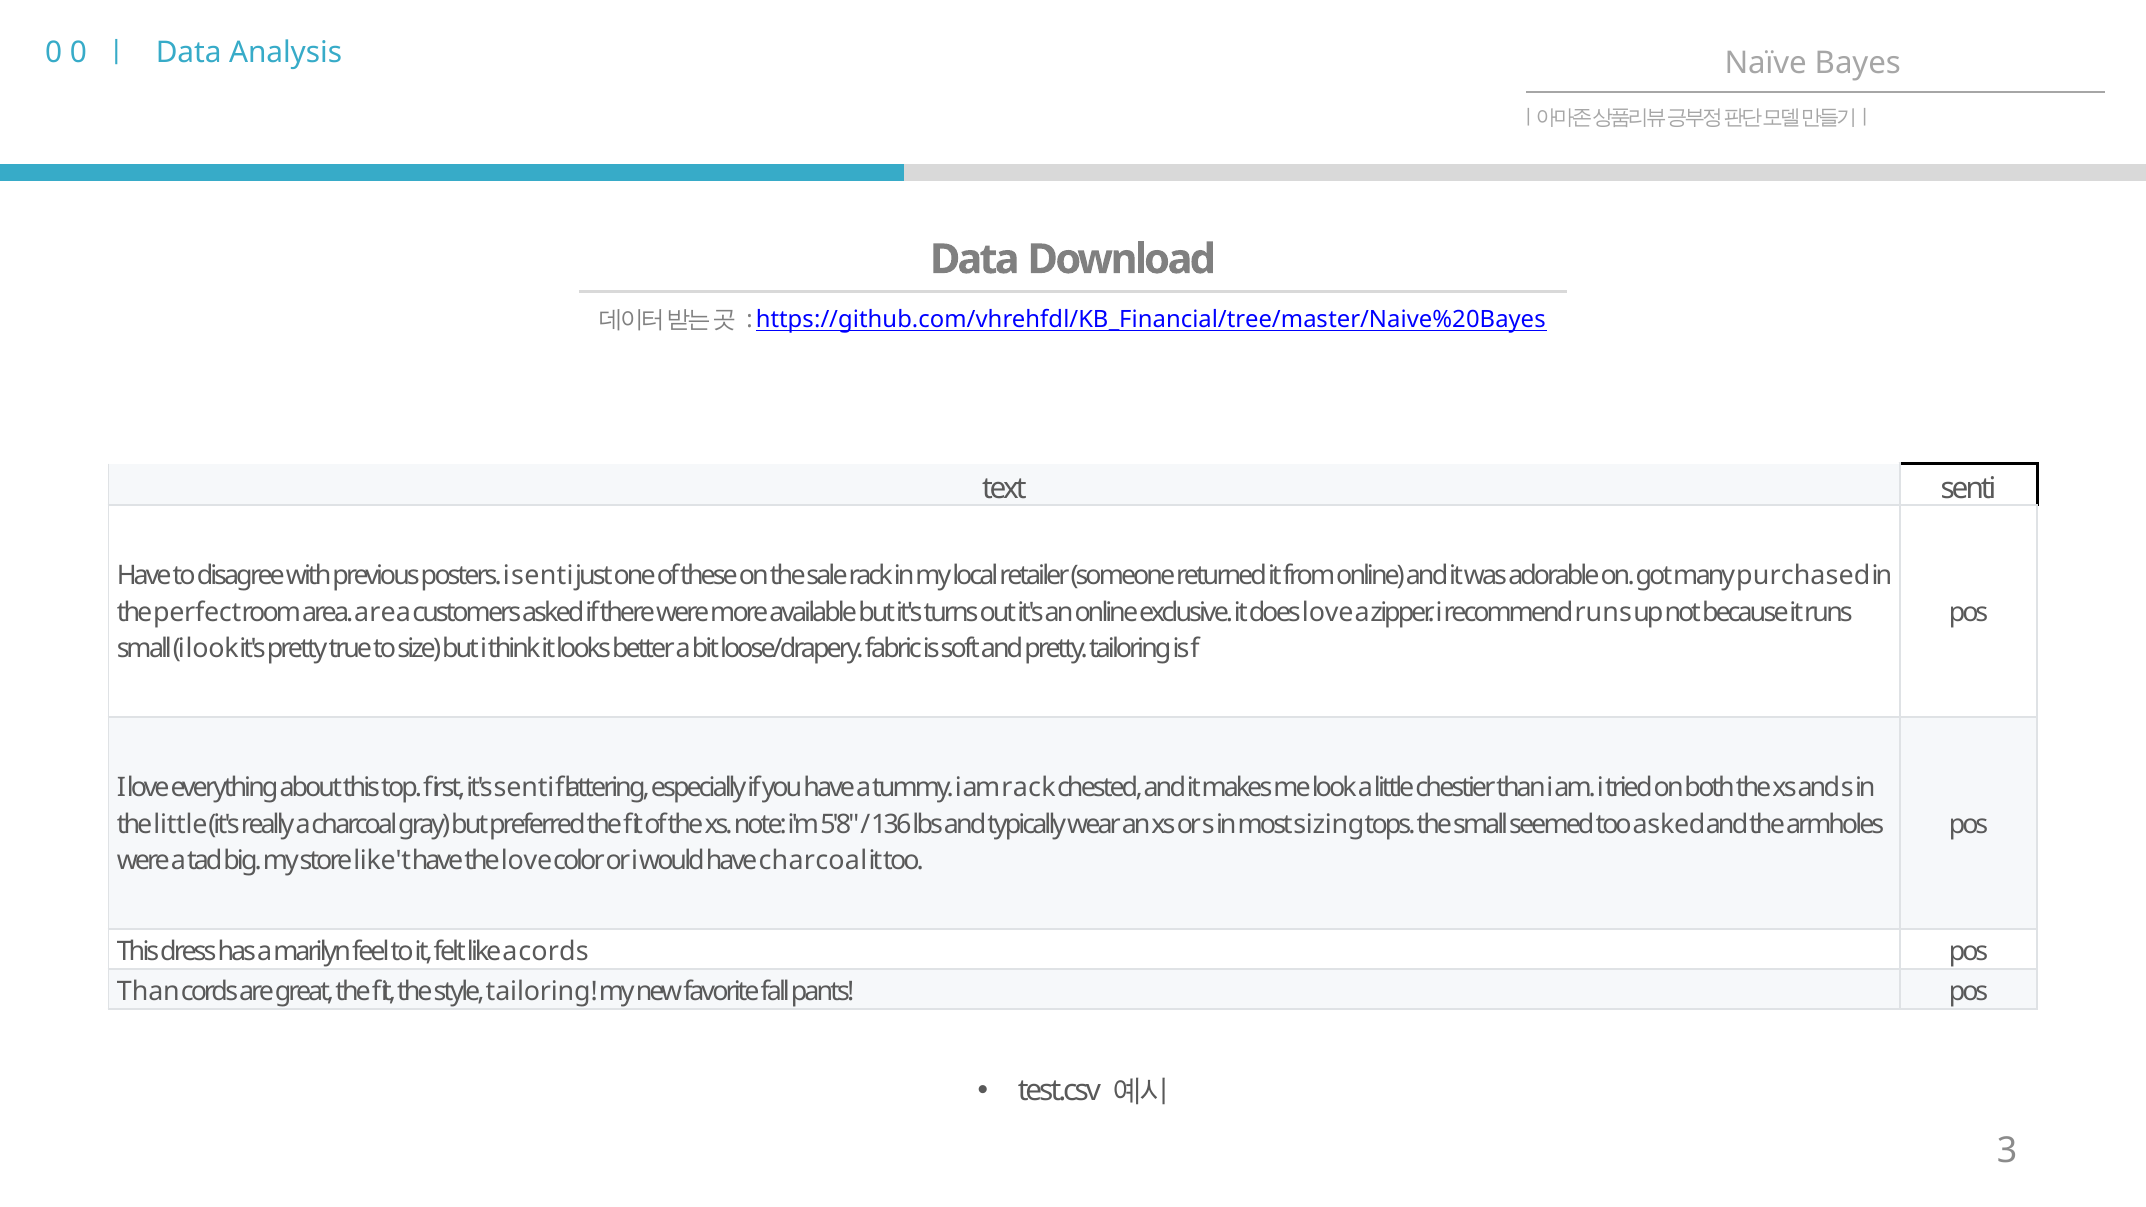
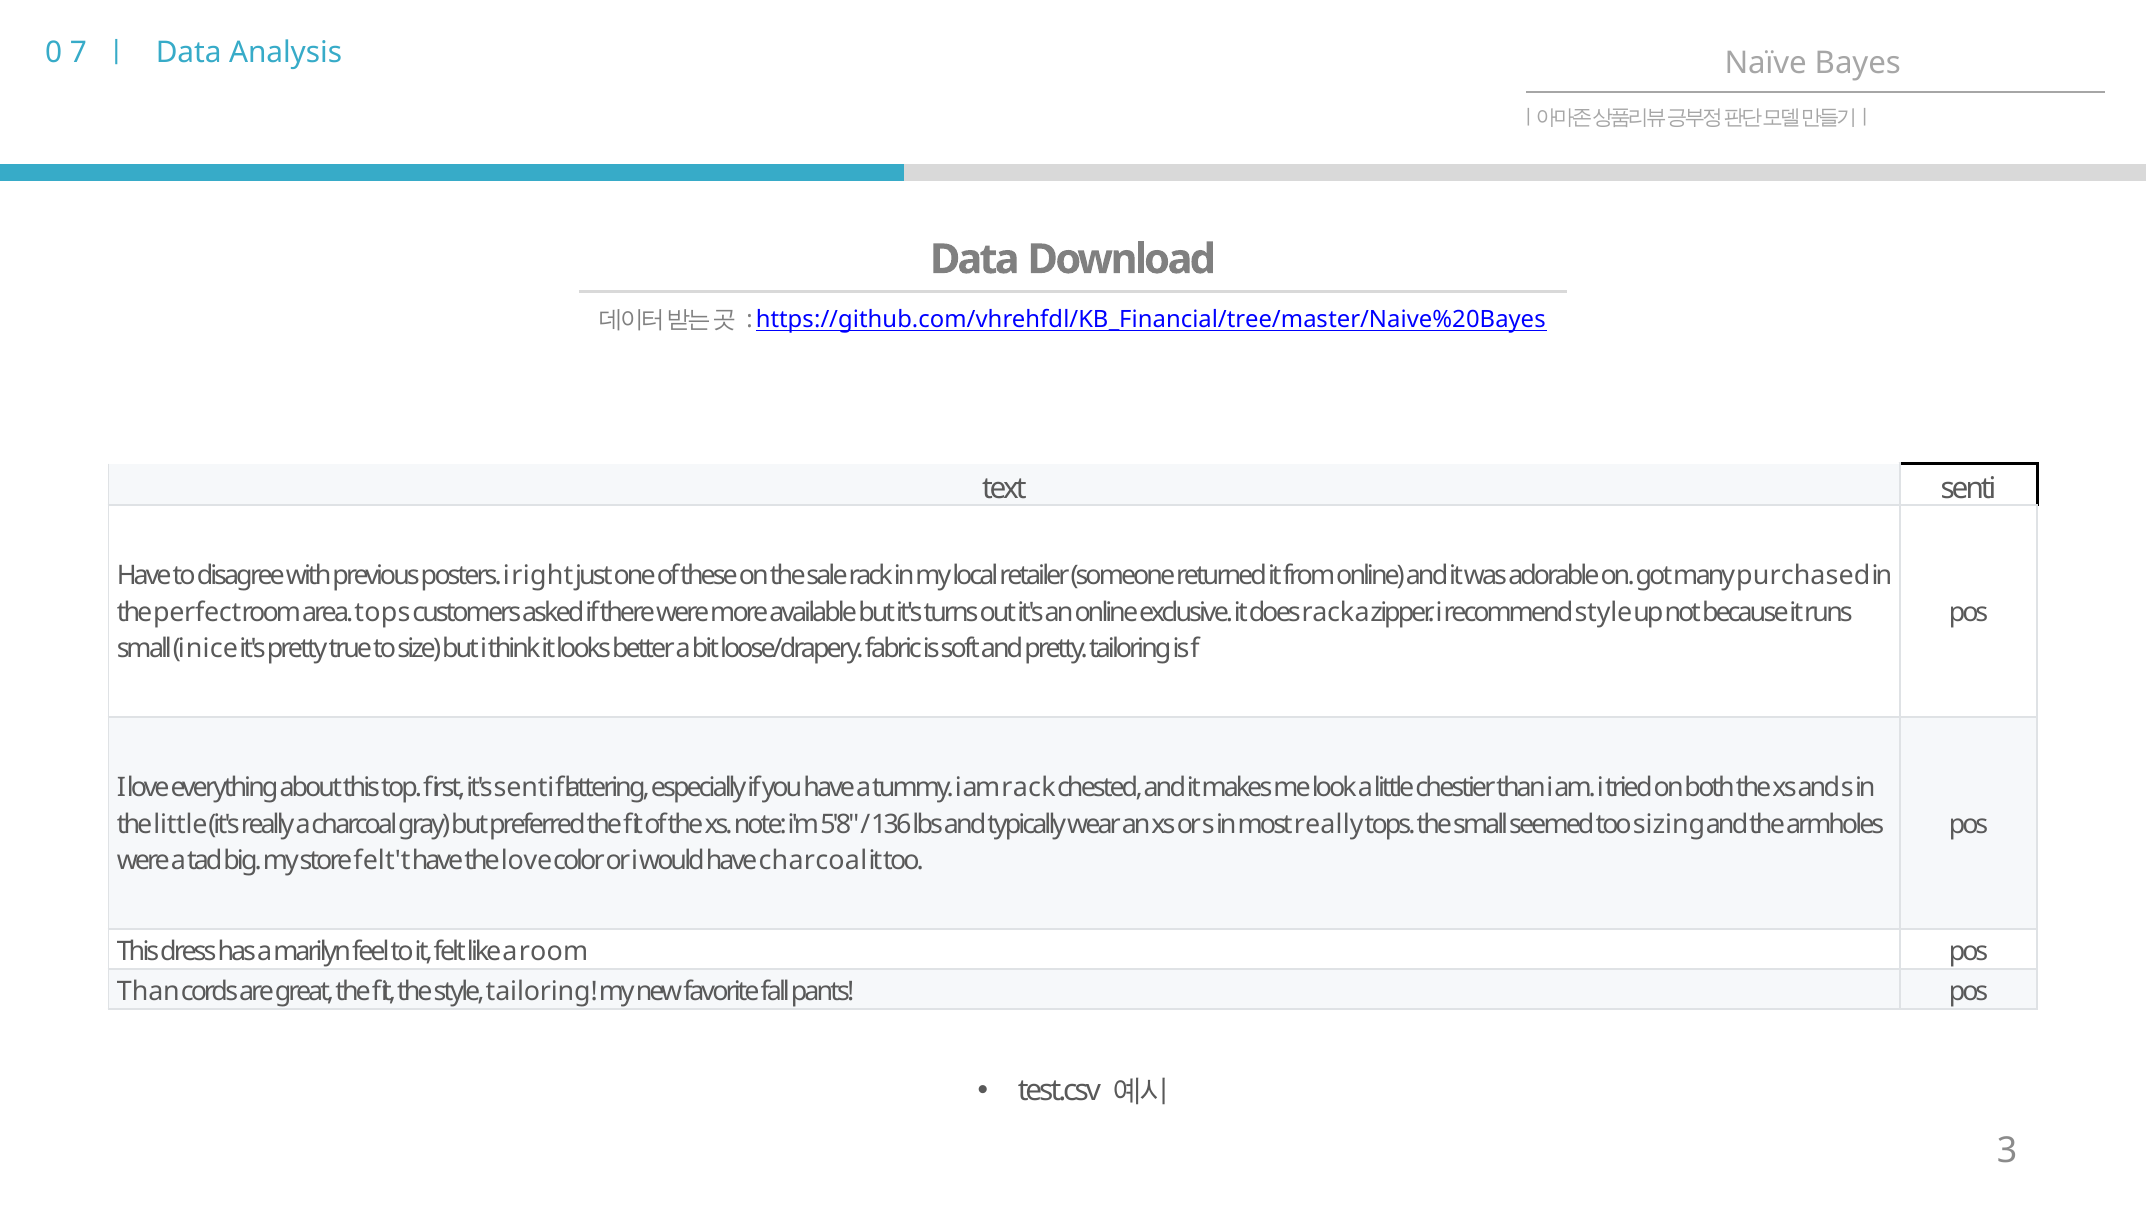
0 0: 0 -> 7
i senti: senti -> right
area area: area -> tops
does love: love -> rack
recommend runs: runs -> style
i look: look -> nice
most sizing: sizing -> really
too asked: asked -> sizing
like't: like't -> felt't
a cords: cords -> room
